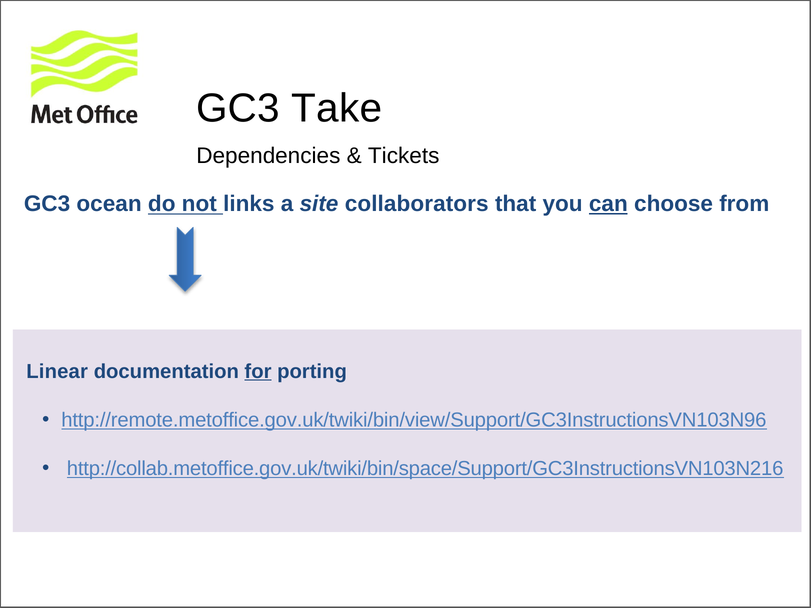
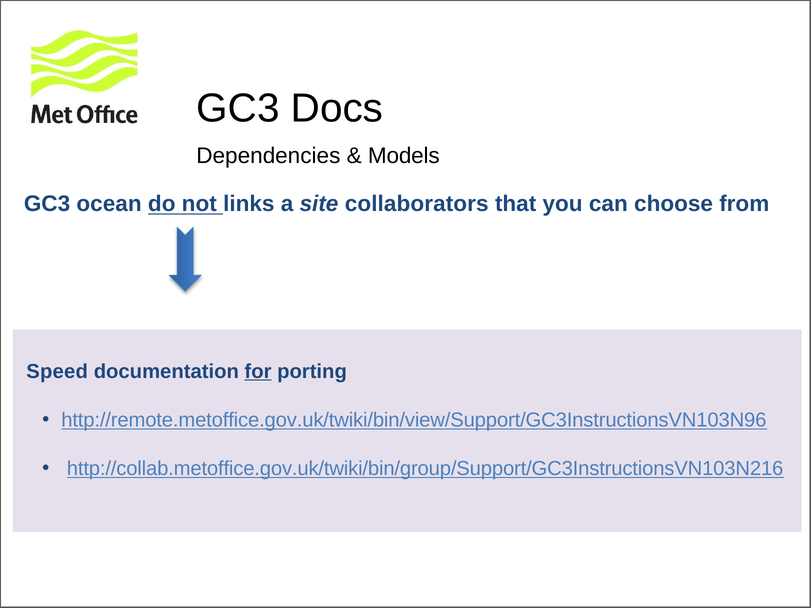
Take: Take -> Docs
Tickets: Tickets -> Models
can underline: present -> none
Linear: Linear -> Speed
http://collab.metoffice.gov.uk/twiki/bin/space/Support/GC3InstructionsVN103N216: http://collab.metoffice.gov.uk/twiki/bin/space/Support/GC3InstructionsVN103N216 -> http://collab.metoffice.gov.uk/twiki/bin/group/Support/GC3InstructionsVN103N216
